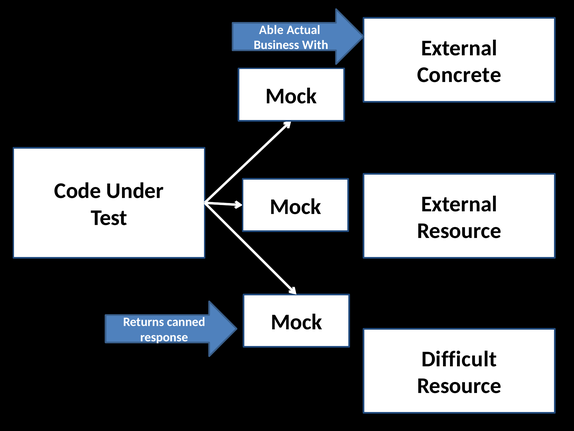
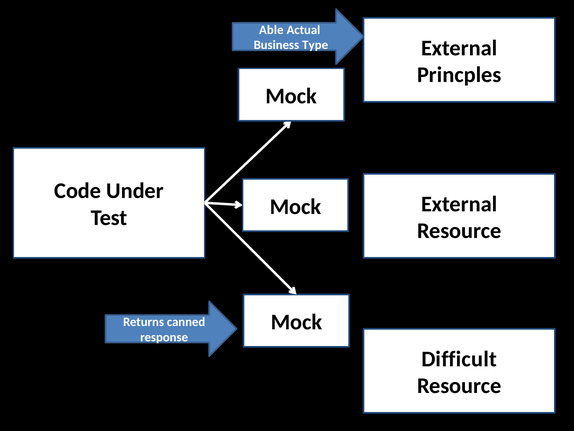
With: With -> Type
Concrete: Concrete -> Princples
